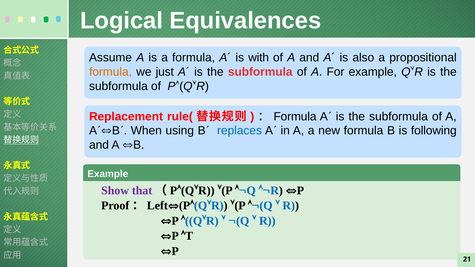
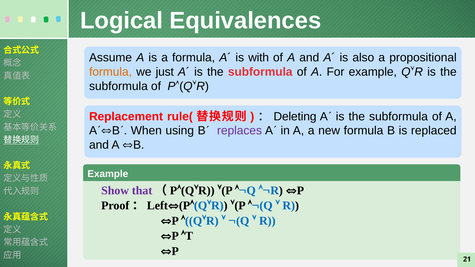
Formula at (295, 117): Formula -> Deleting
replaces colour: blue -> purple
following: following -> replaced
